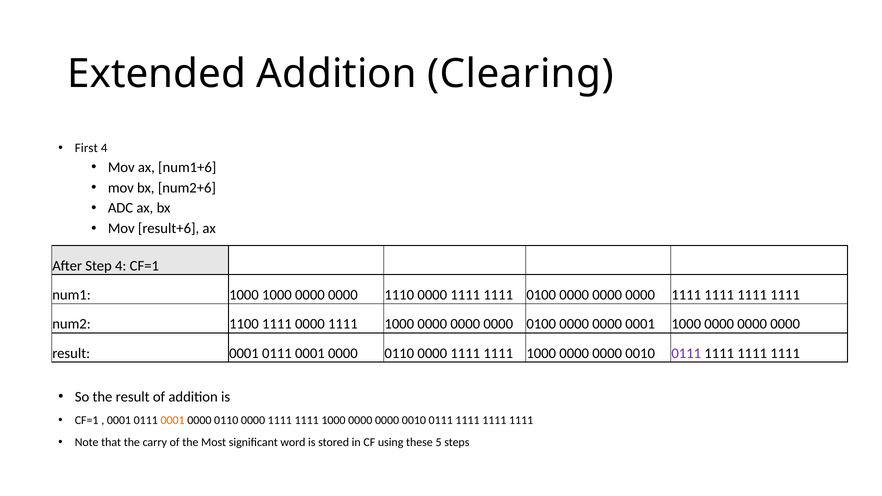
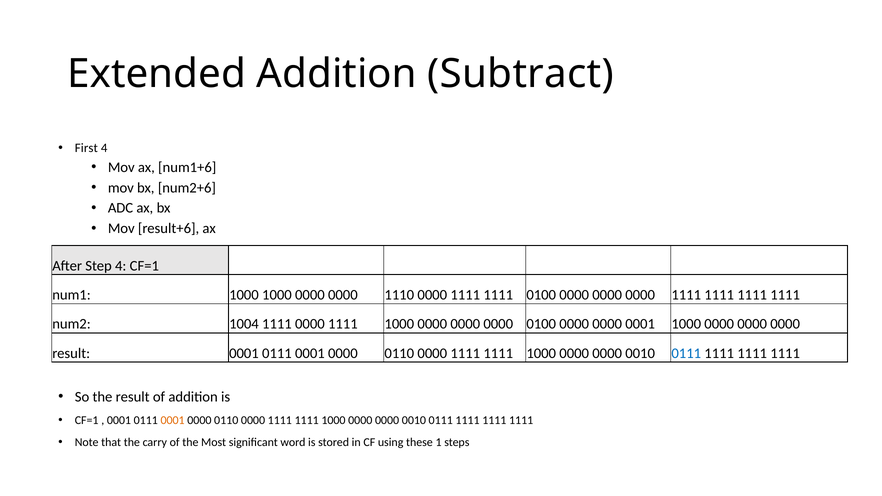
Clearing: Clearing -> Subtract
1100: 1100 -> 1004
0111 at (686, 353) colour: purple -> blue
5: 5 -> 1
